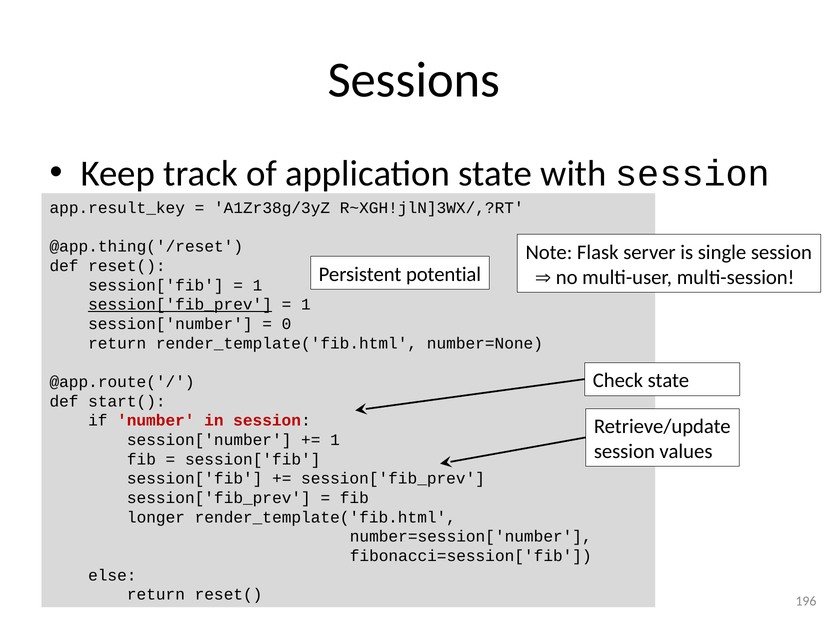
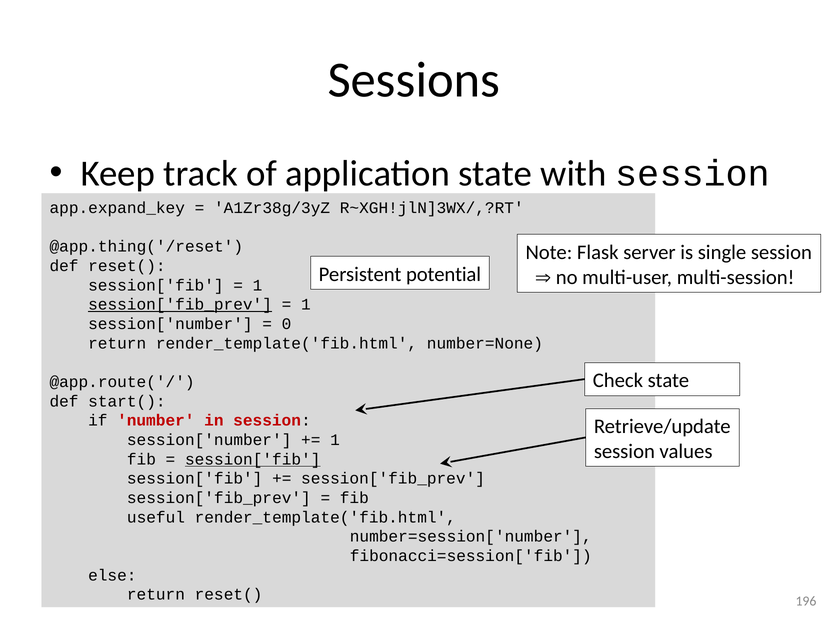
app.result_key: app.result_key -> app.expand_key
session['fib at (253, 459) underline: none -> present
longer: longer -> useful
